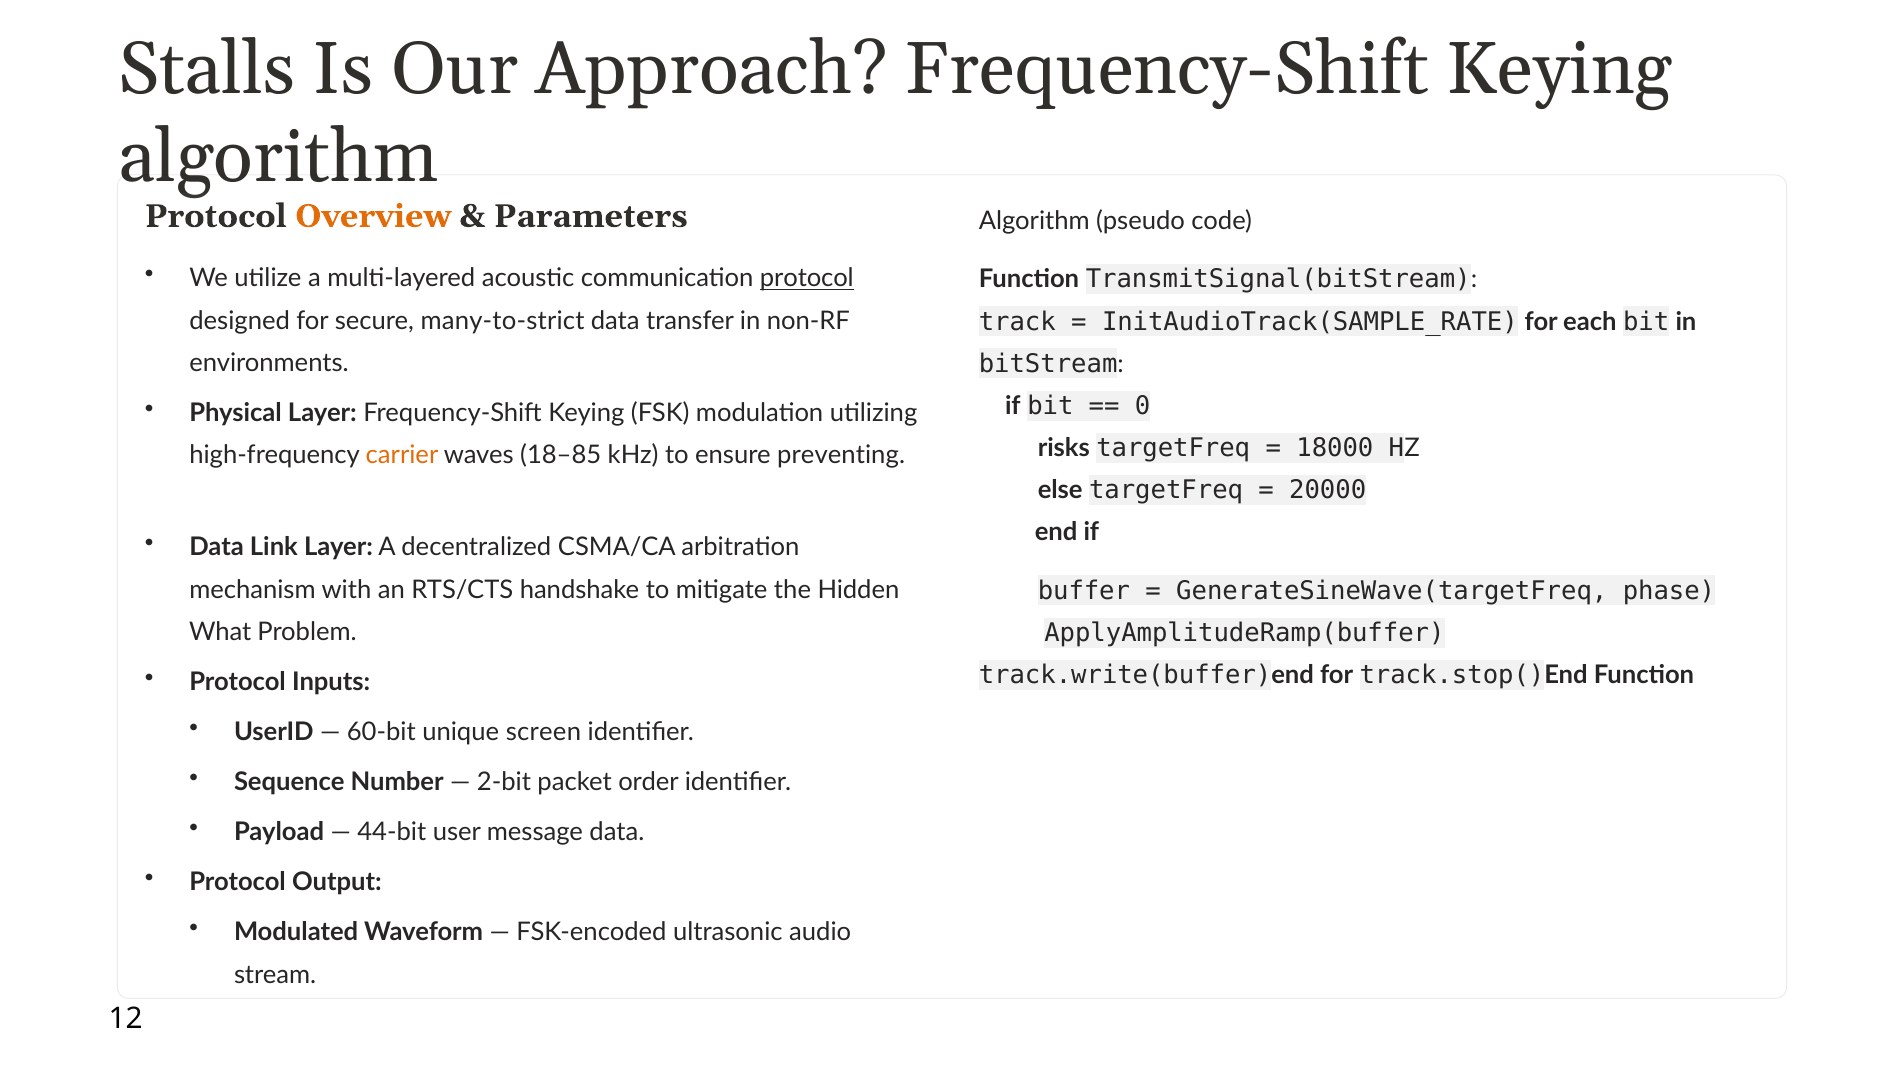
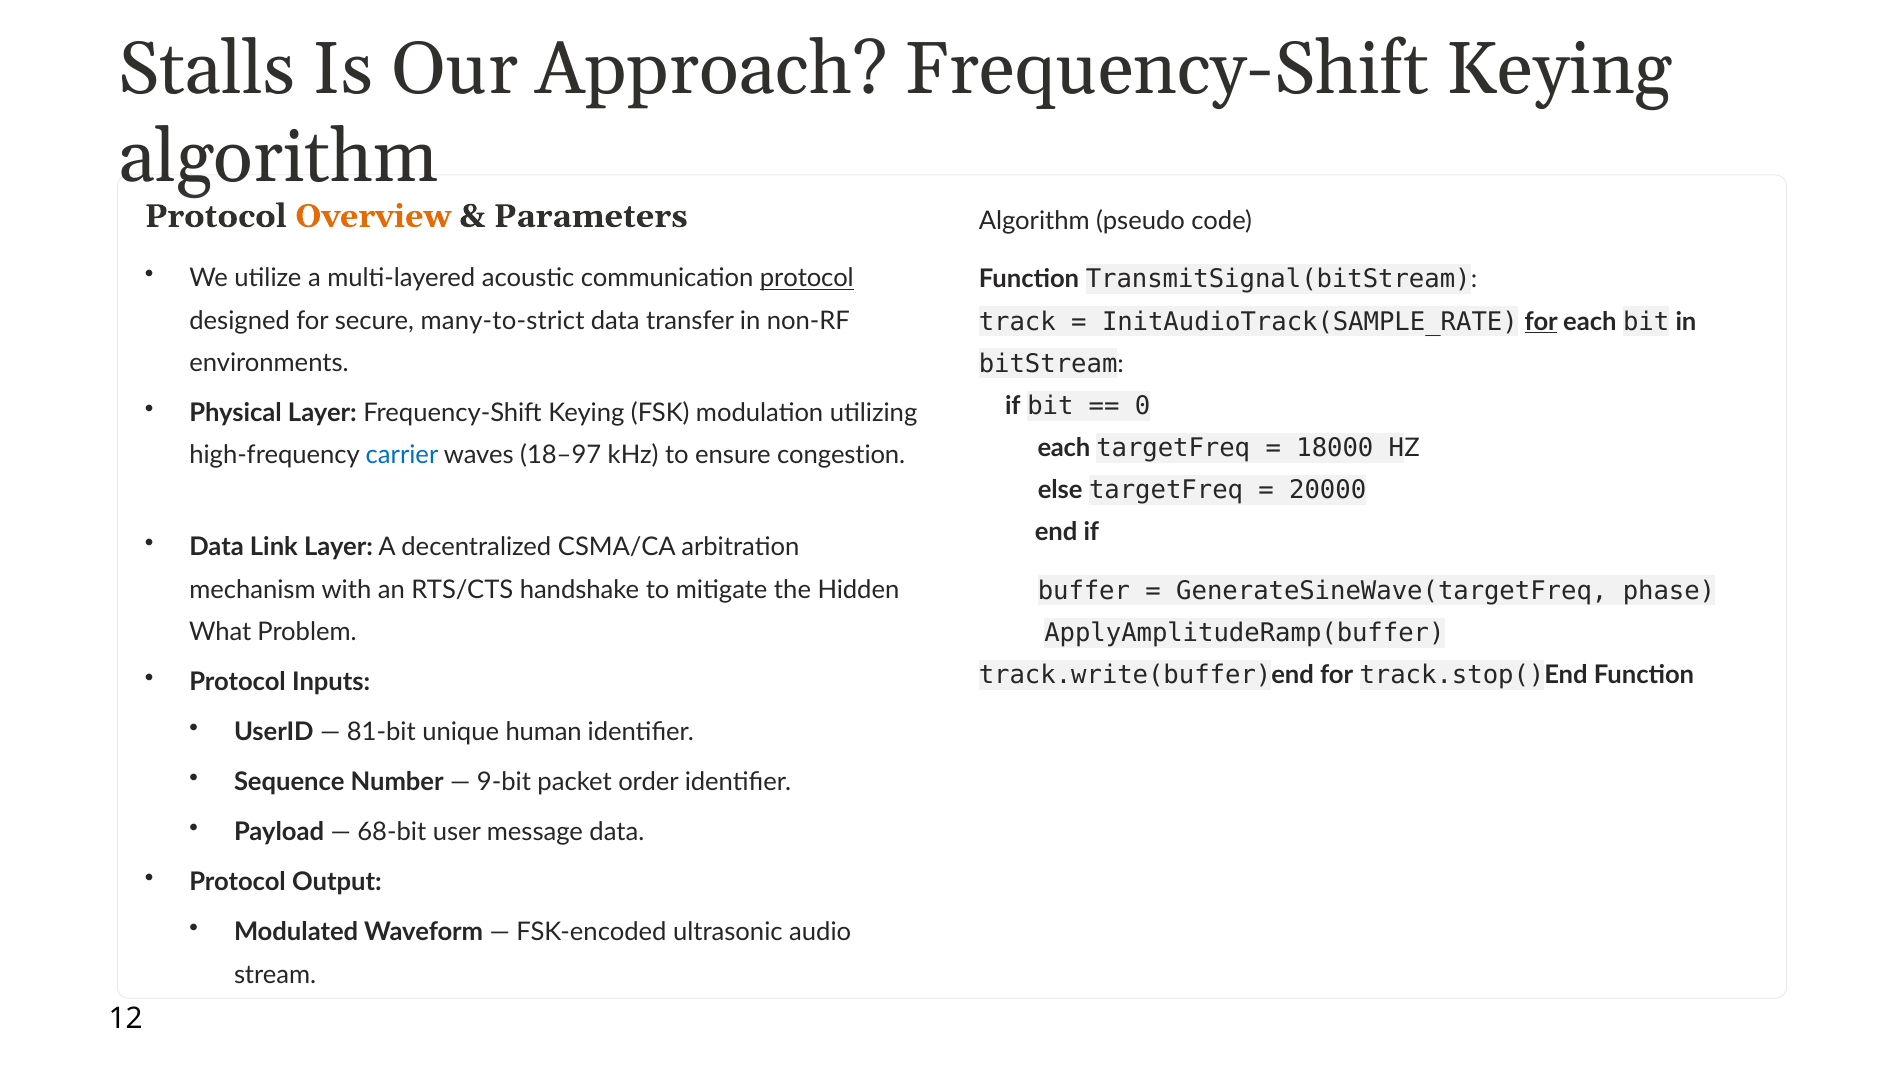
for at (1541, 322) underline: none -> present
risks at (1064, 448): risks -> each
carrier colour: orange -> blue
18–85: 18–85 -> 18–97
preventing: preventing -> congestion
60-bit: 60-bit -> 81-bit
screen: screen -> human
2-bit: 2-bit -> 9-bit
44-bit: 44-bit -> 68-bit
